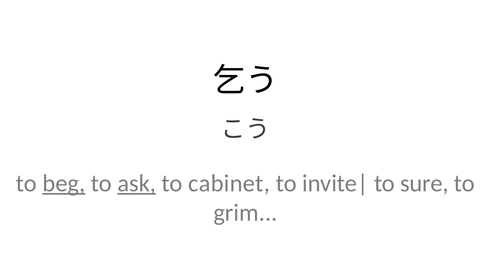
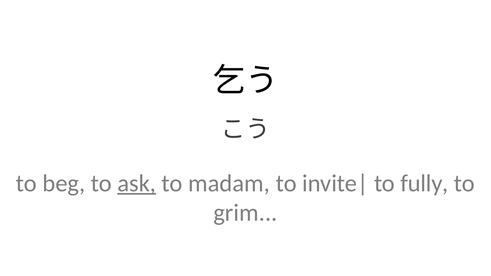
beg underline: present -> none
cabinet: cabinet -> madam
sure: sure -> fully
